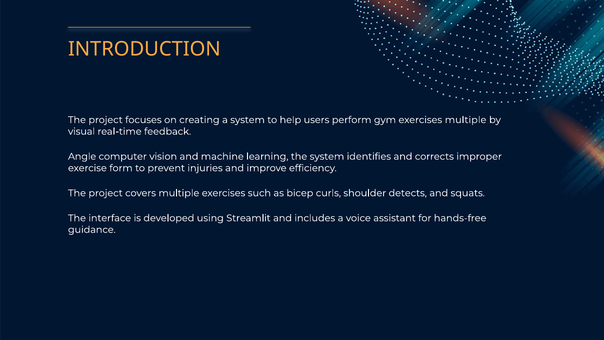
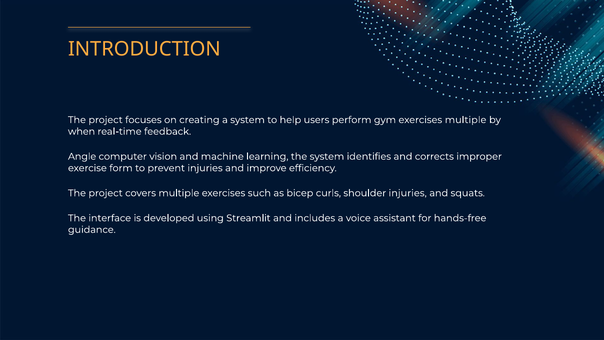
visual: visual -> when
shoulder detects: detects -> injuries
